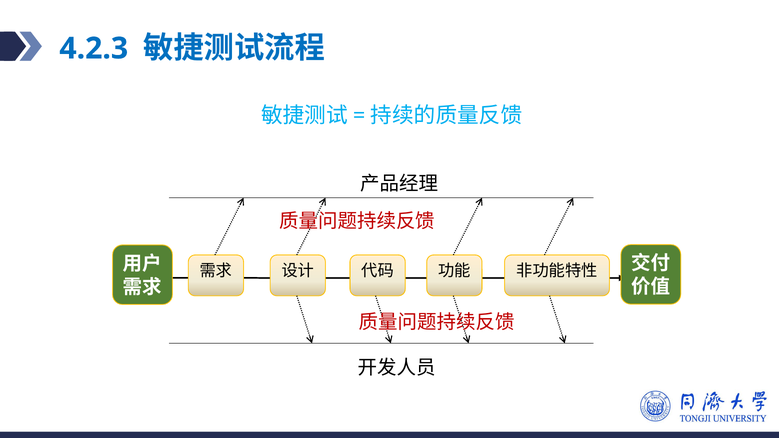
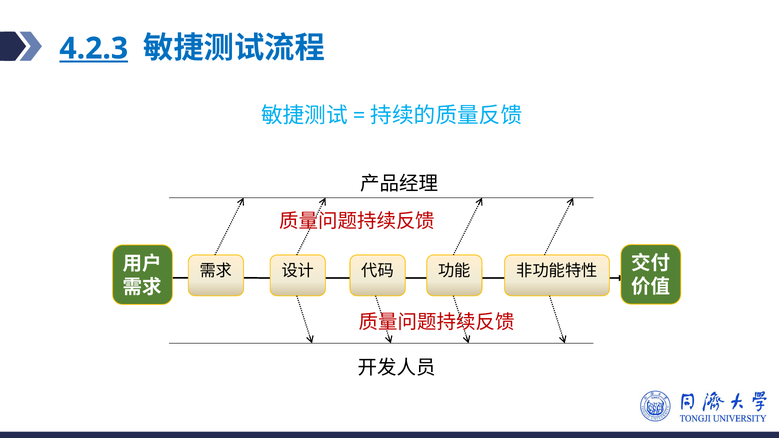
4.2.3 underline: none -> present
